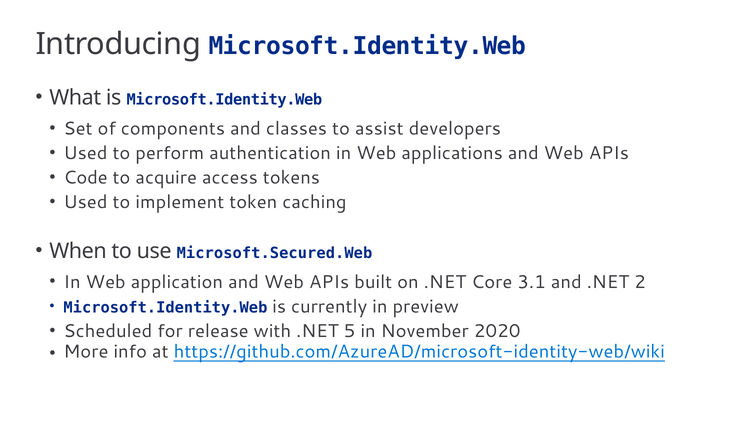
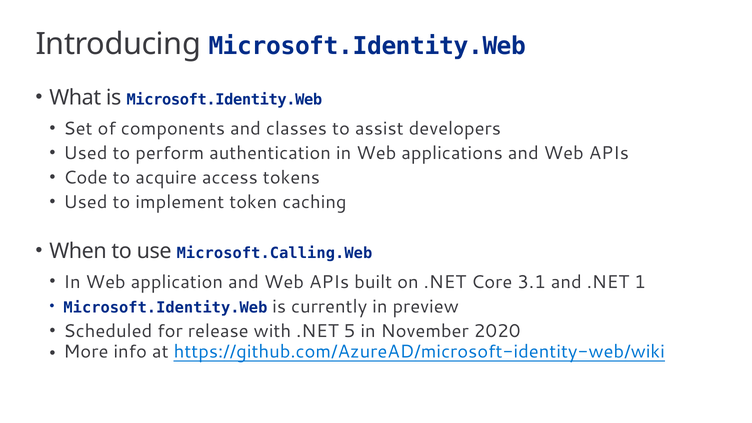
Microsoft.Secured.Web: Microsoft.Secured.Web -> Microsoft.Calling.Web
2: 2 -> 1
